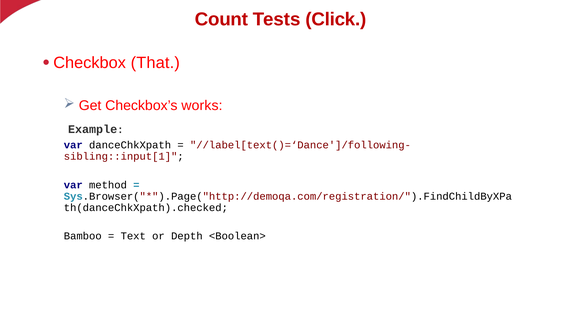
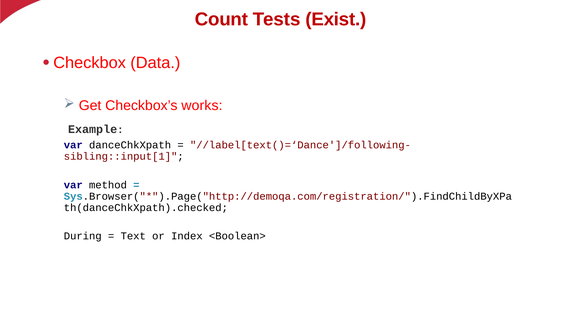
Click: Click -> Exist
That: That -> Data
Bamboo: Bamboo -> During
Depth: Depth -> Index
